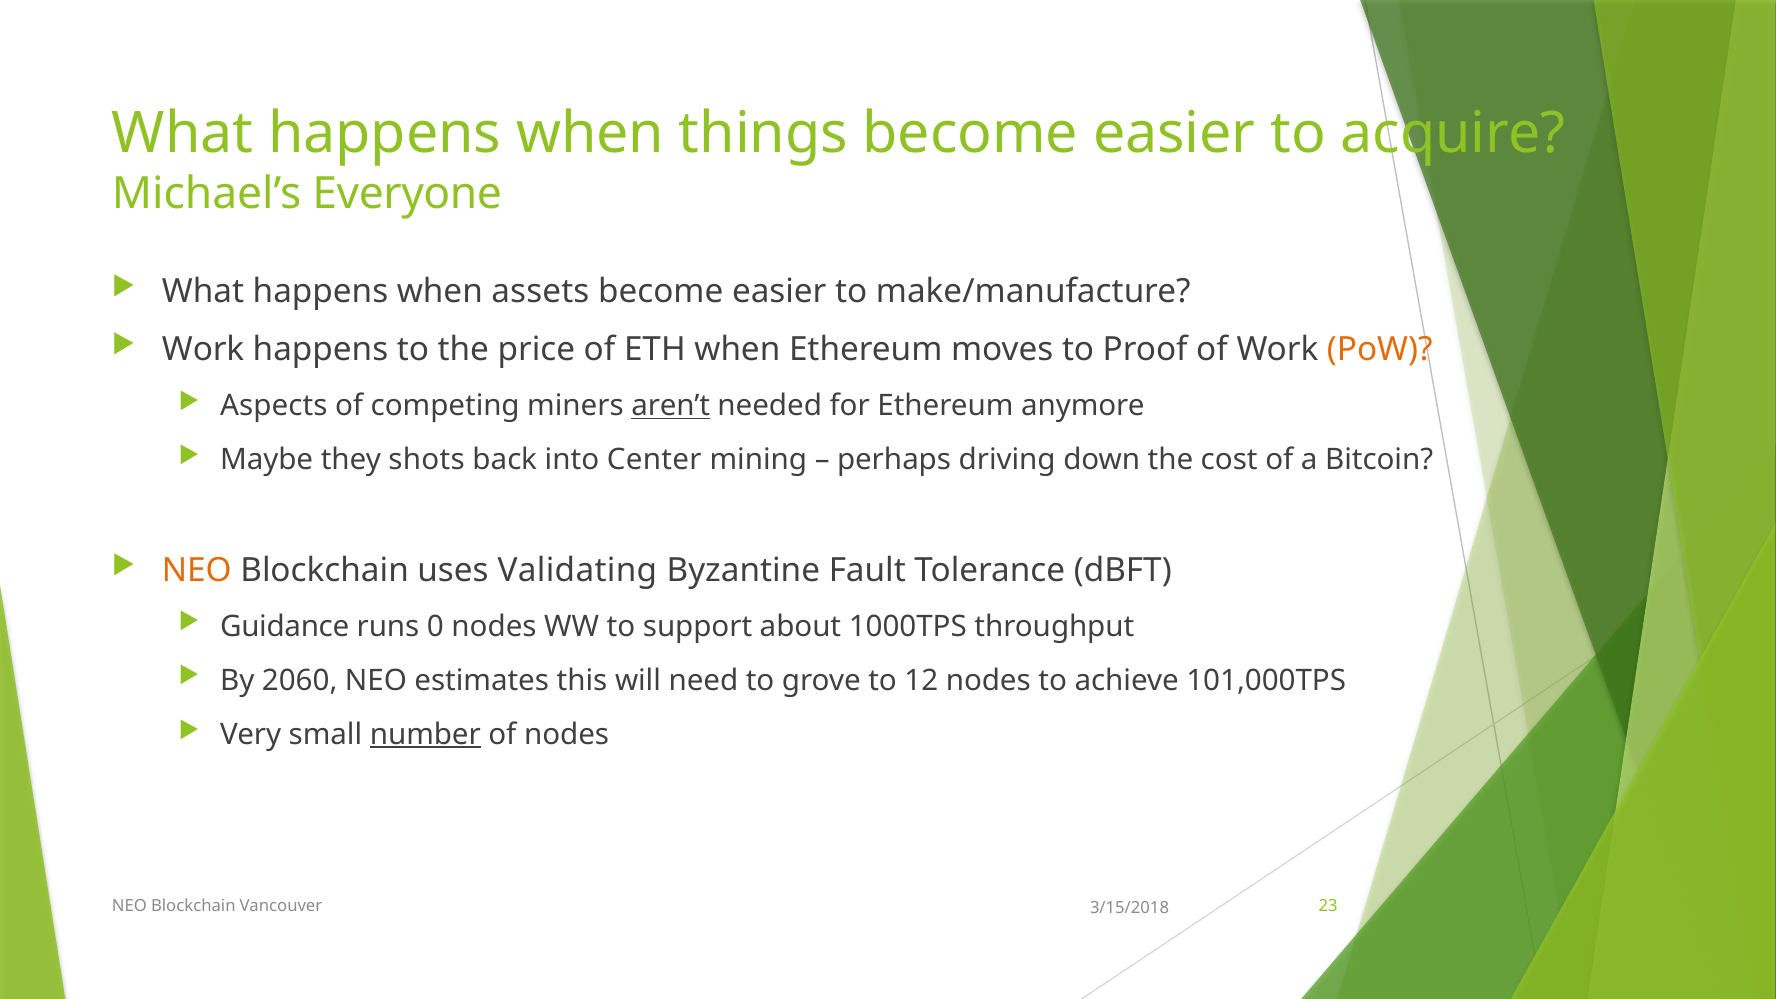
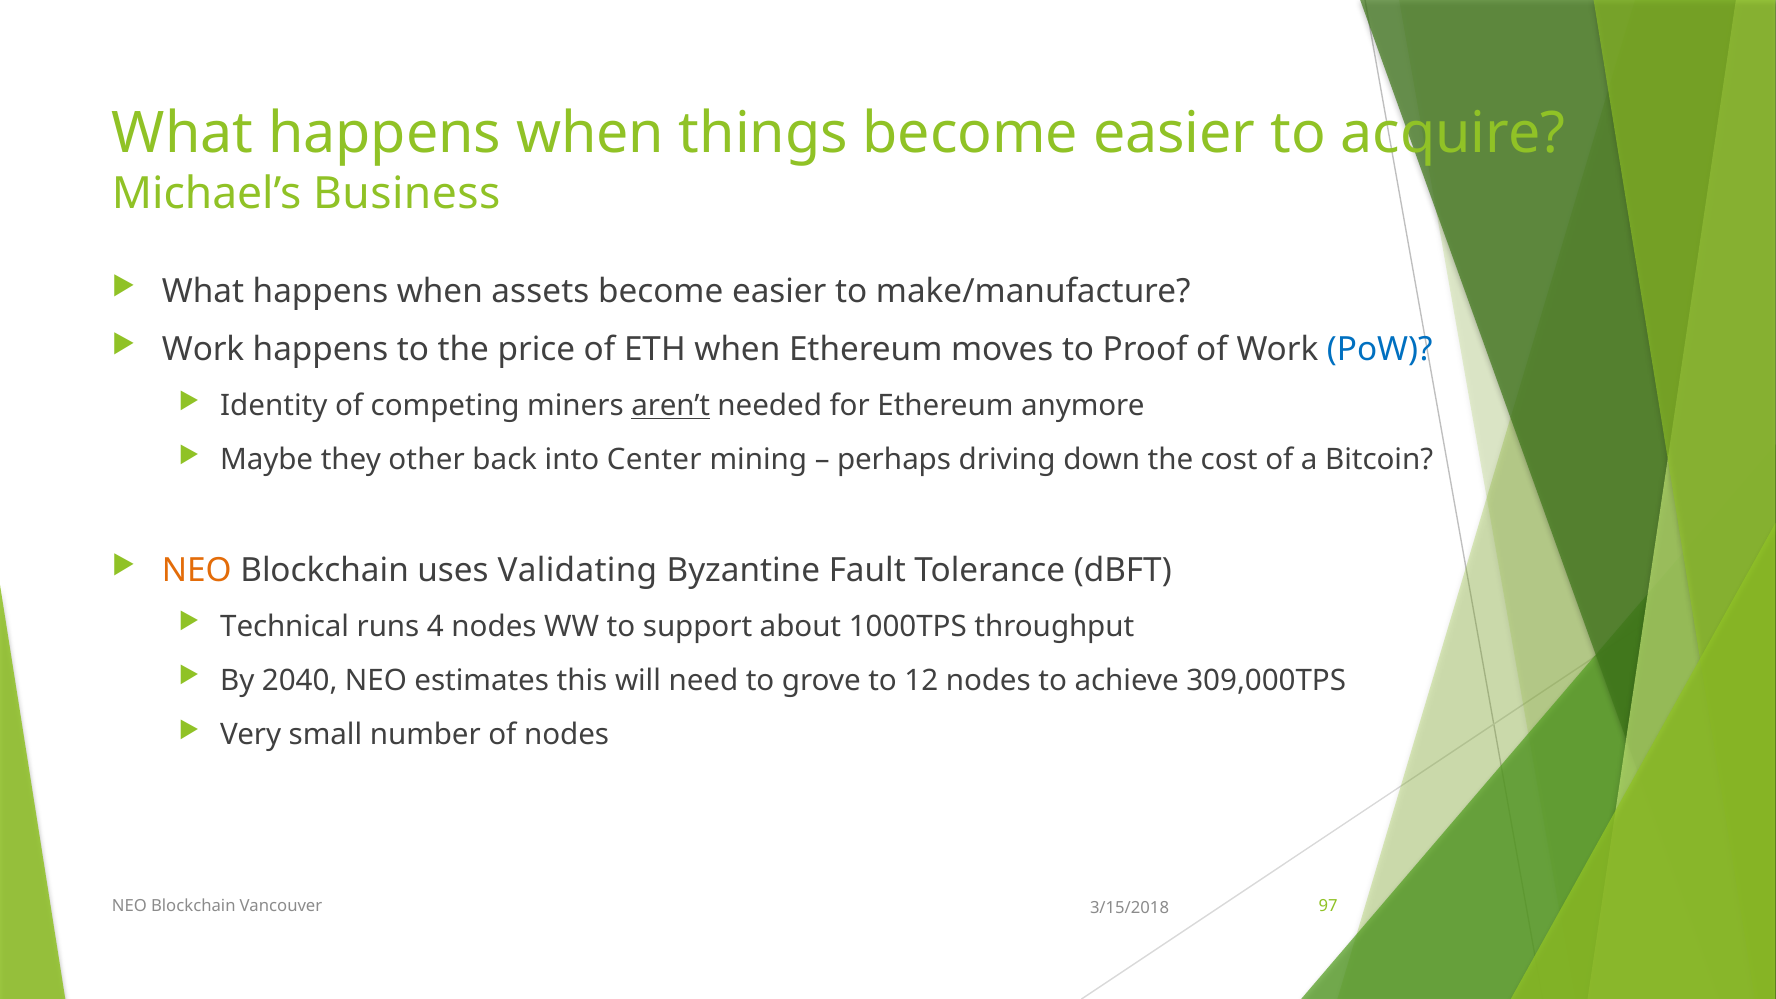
Everyone: Everyone -> Business
PoW colour: orange -> blue
Aspects: Aspects -> Identity
shots: shots -> other
Guidance: Guidance -> Technical
0: 0 -> 4
2060: 2060 -> 2040
101,000TPS: 101,000TPS -> 309,000TPS
number underline: present -> none
23: 23 -> 97
